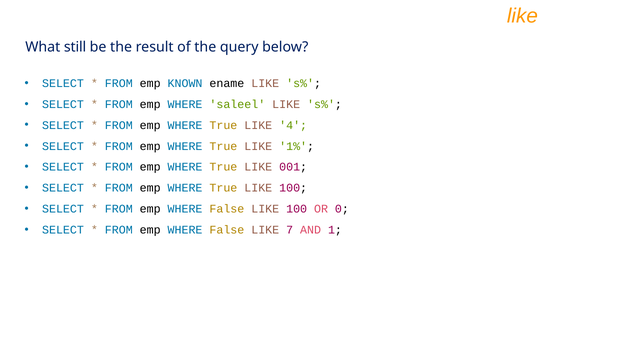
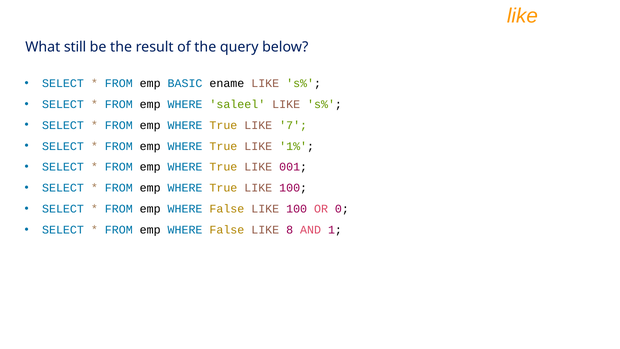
KNOWN: KNOWN -> BASIC
4: 4 -> 7
7: 7 -> 8
